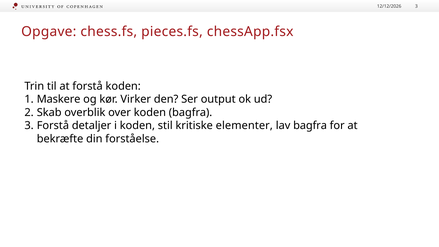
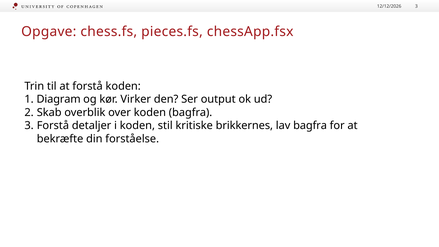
Maskere: Maskere -> Diagram
elementer: elementer -> brikkernes
